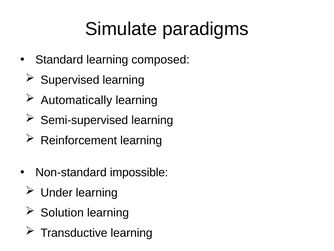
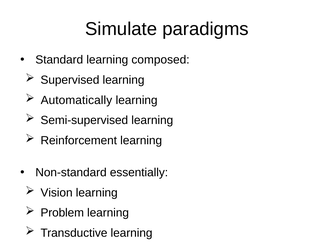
impossible: impossible -> essentially
Under: Under -> Vision
Solution: Solution -> Problem
